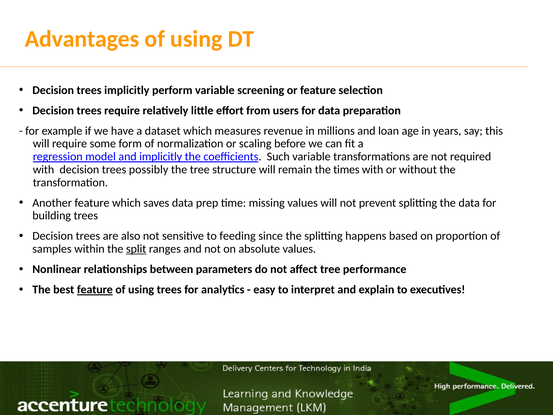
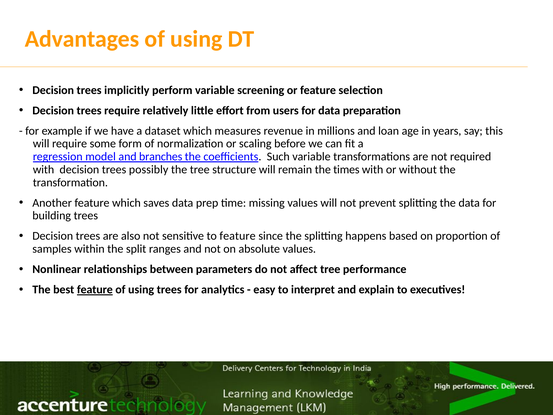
and implicitly: implicitly -> branches
to feeding: feeding -> feature
split underline: present -> none
